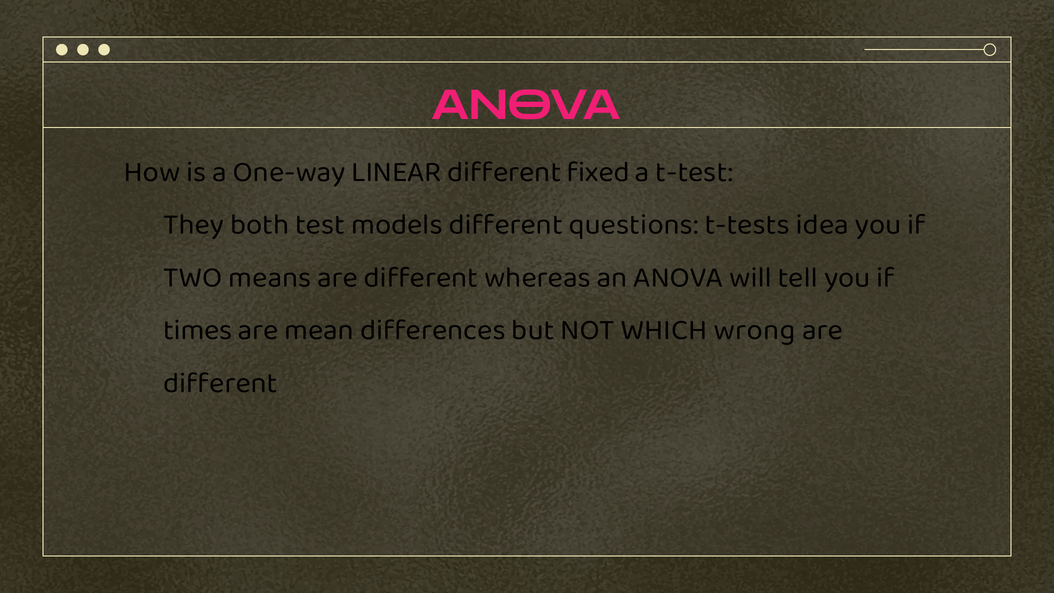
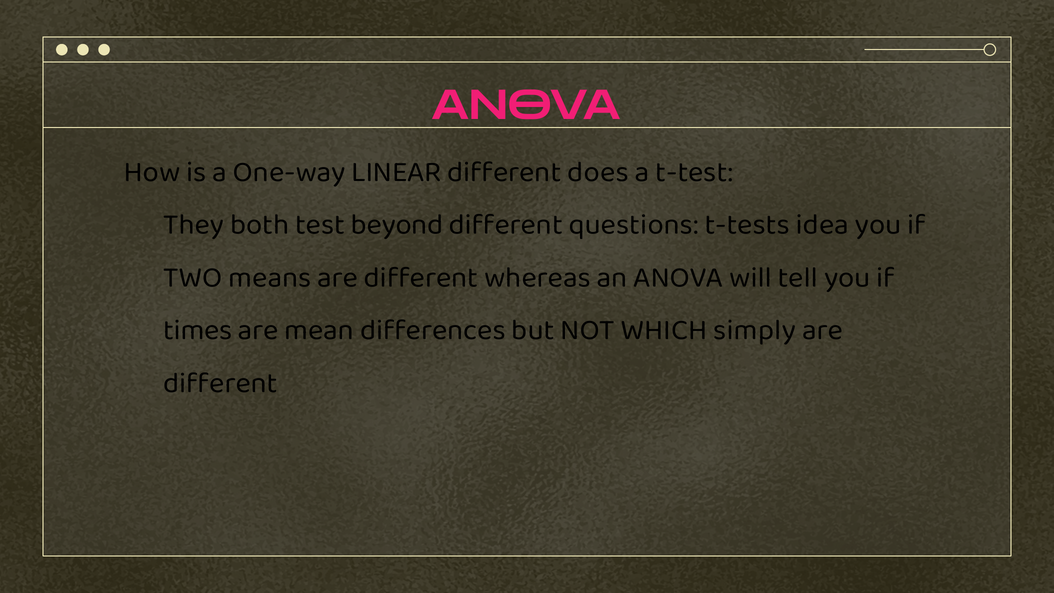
fixed: fixed -> does
models: models -> beyond
wrong: wrong -> simply
